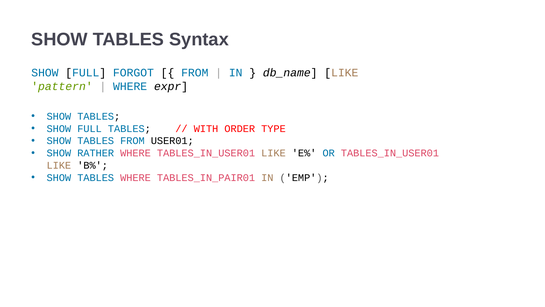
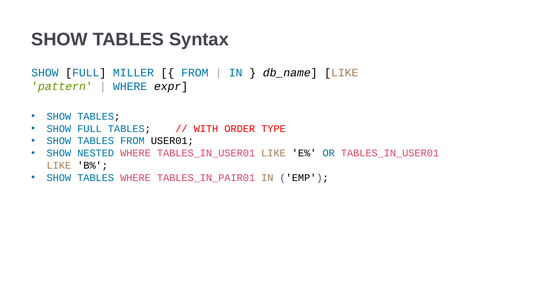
FORGOT: FORGOT -> MILLER
RATHER: RATHER -> NESTED
